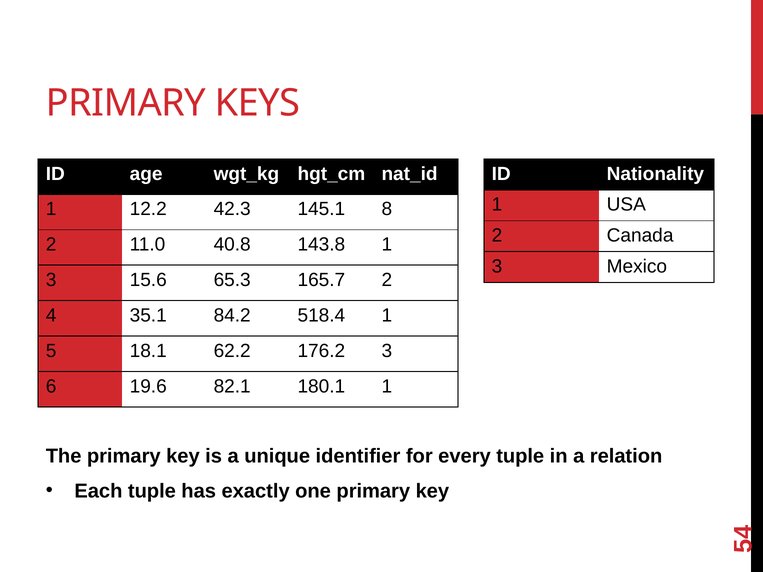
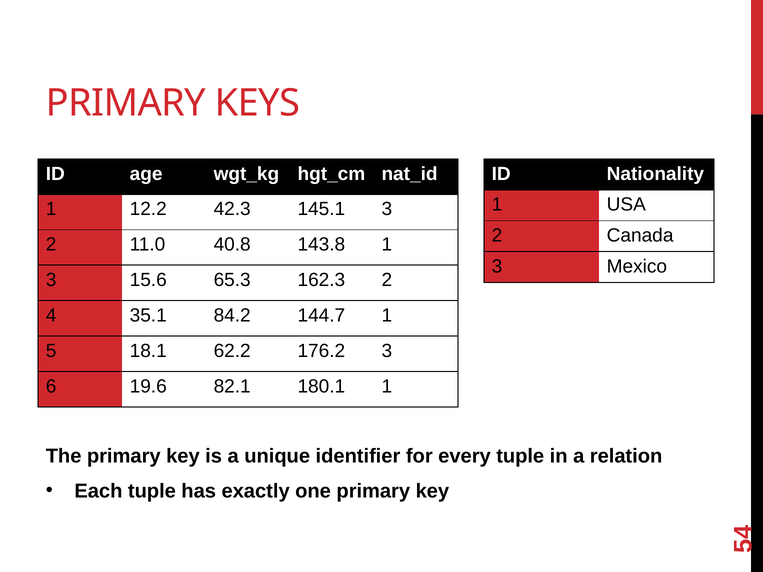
145.1 8: 8 -> 3
165.7: 165.7 -> 162.3
518.4: 518.4 -> 144.7
